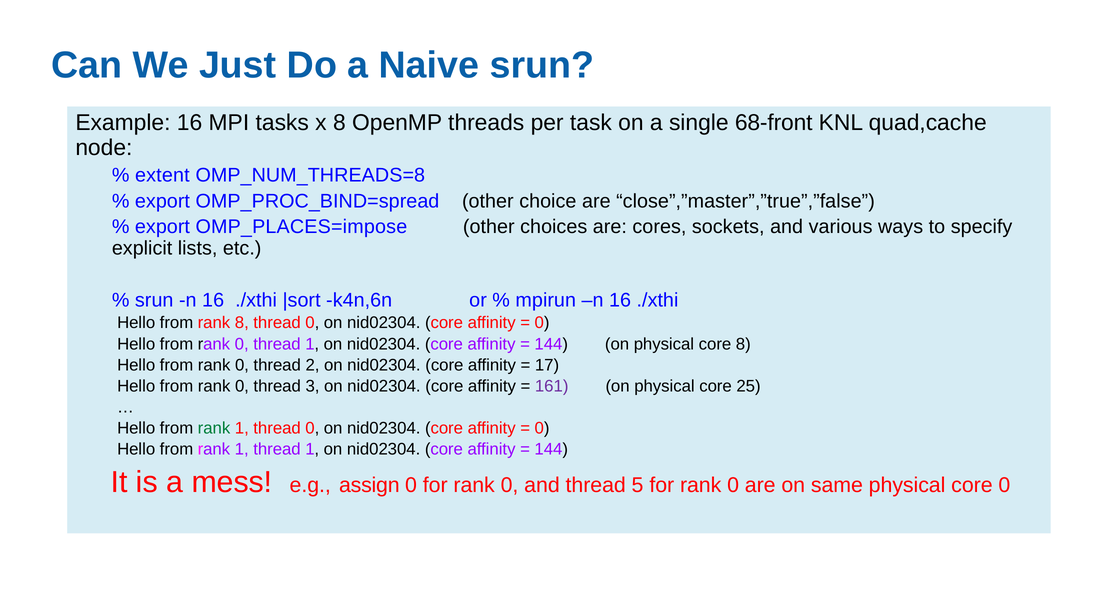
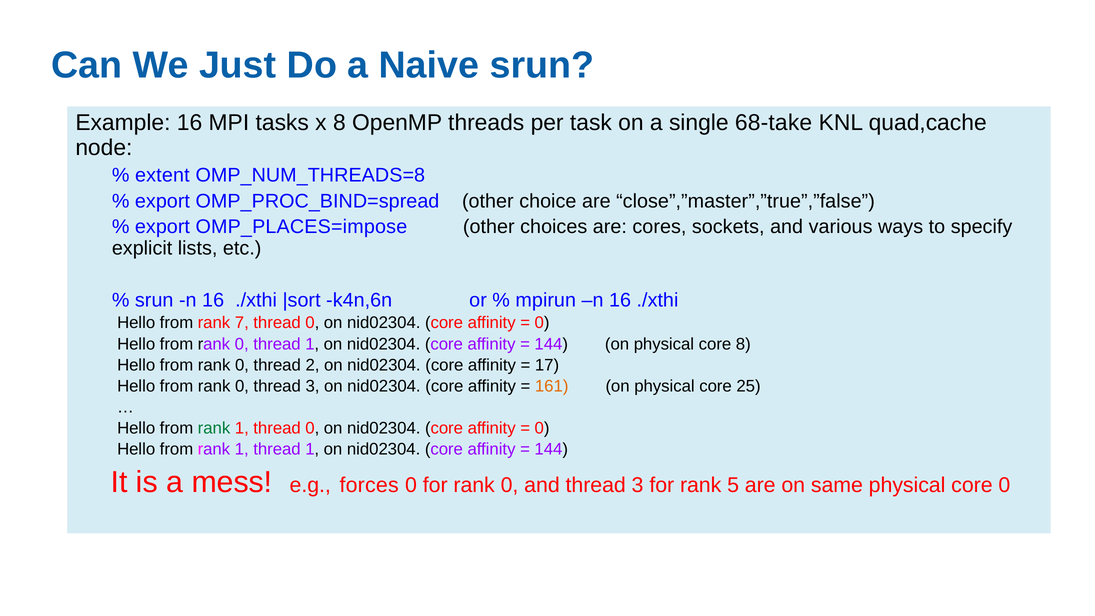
68-front: 68-front -> 68-take
rank 8: 8 -> 7
161 colour: purple -> orange
assign: assign -> forces
and thread 5: 5 -> 3
0 at (733, 485): 0 -> 5
